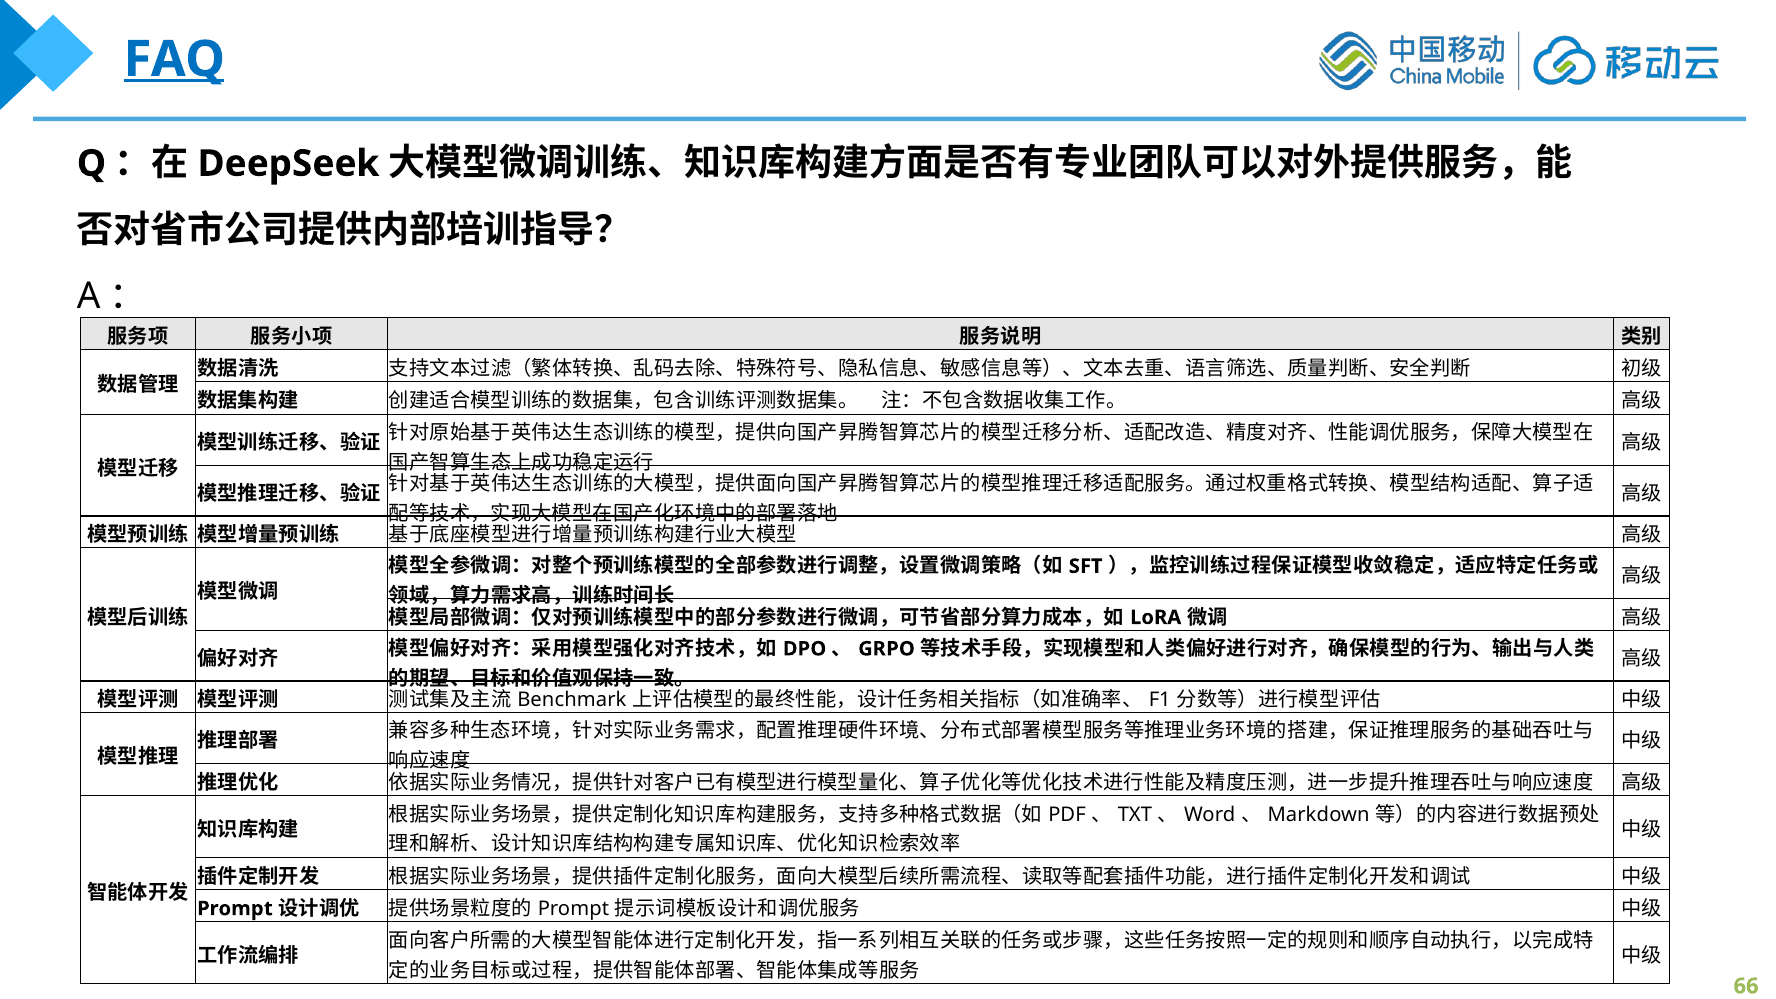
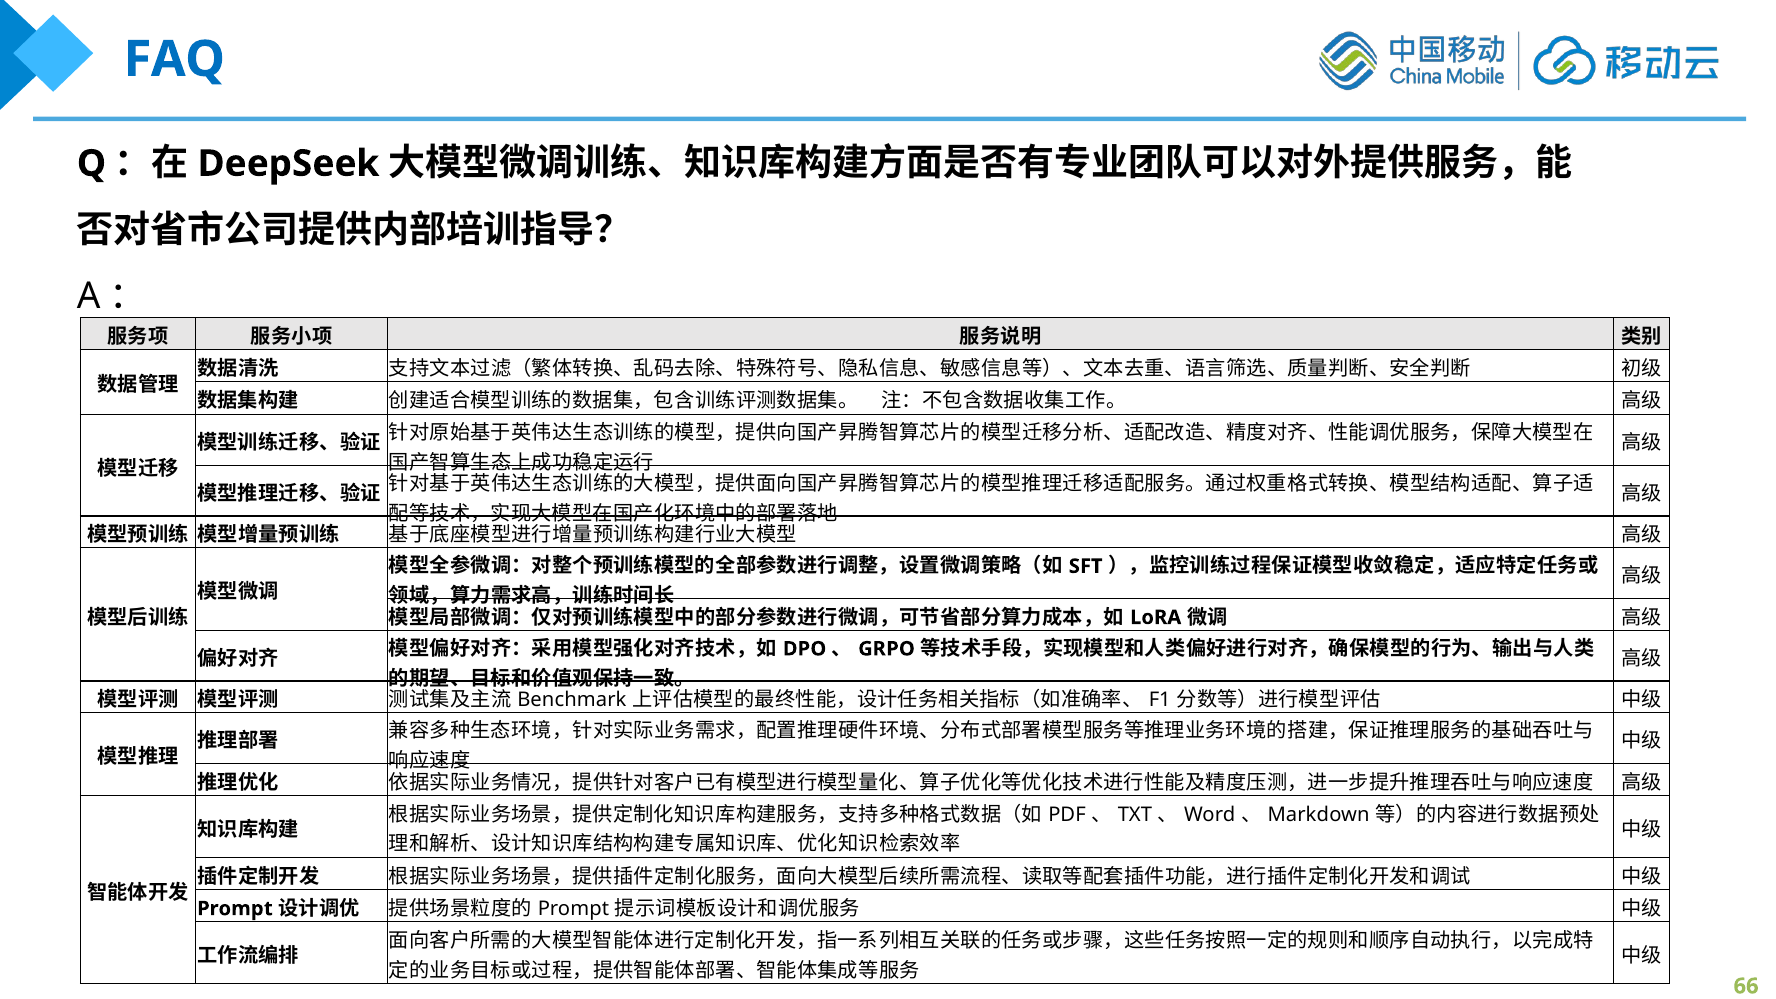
FAQ underline: present -> none
